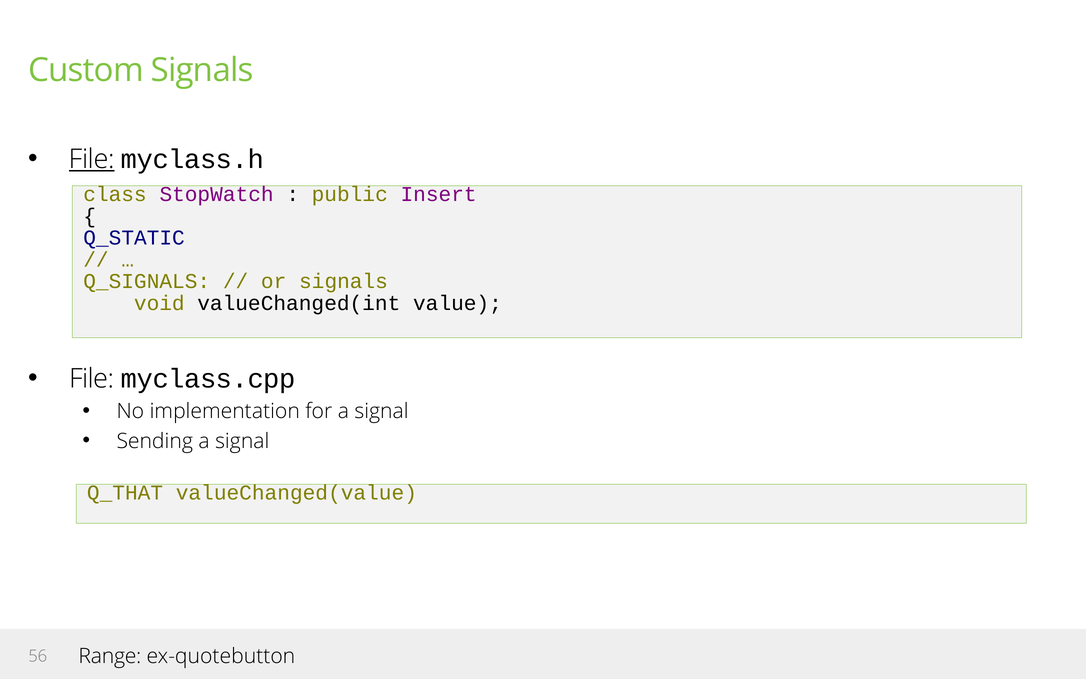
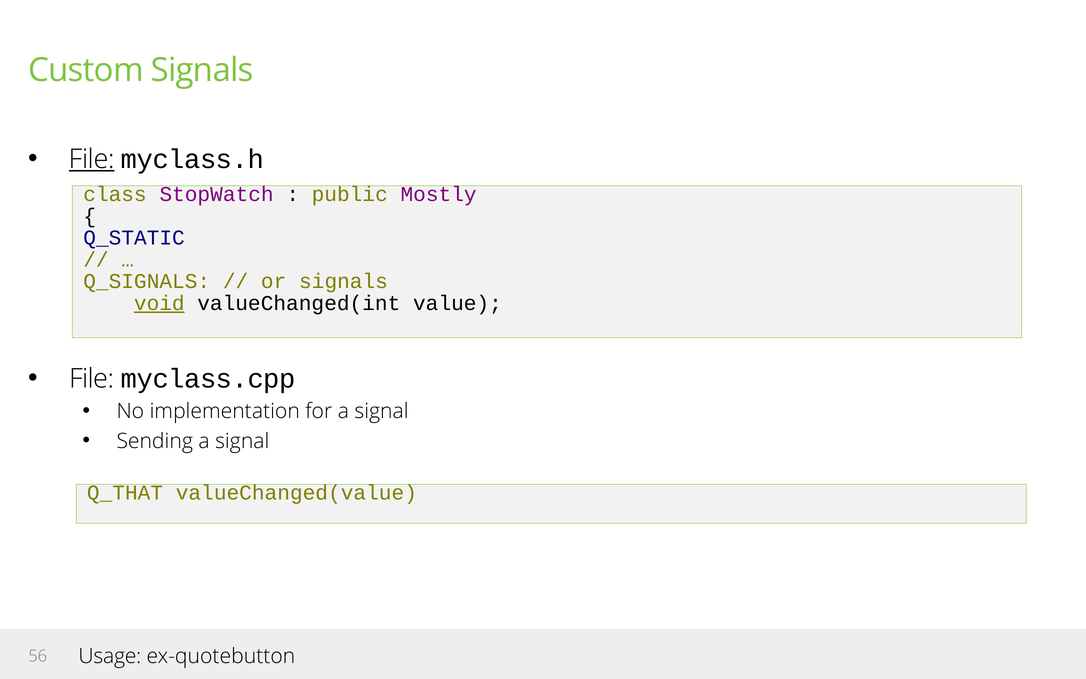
Insert: Insert -> Mostly
void underline: none -> present
Range: Range -> Usage
